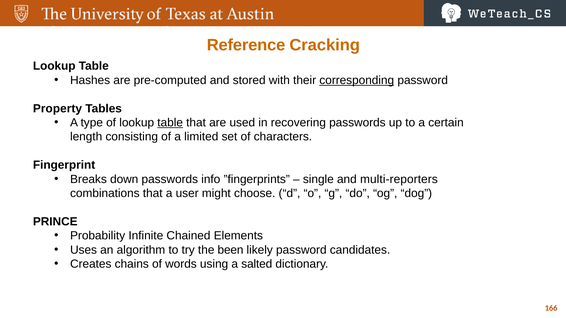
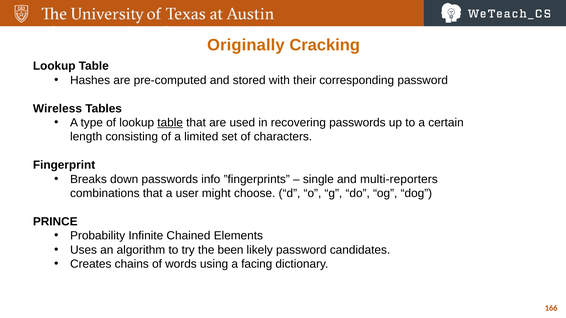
Reference: Reference -> Originally
corresponding underline: present -> none
Property: Property -> Wireless
salted: salted -> facing
